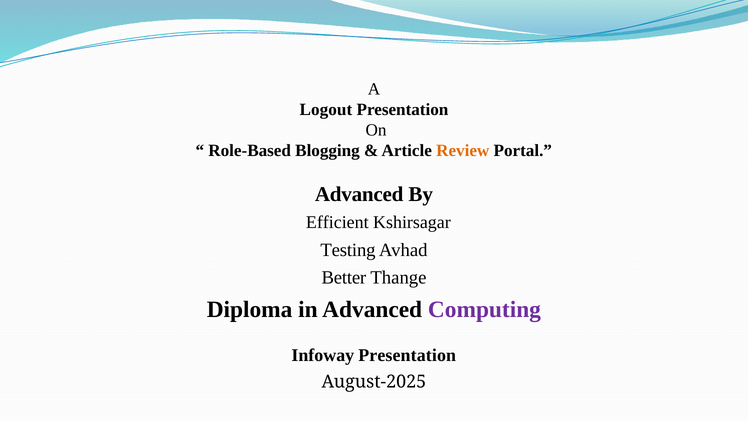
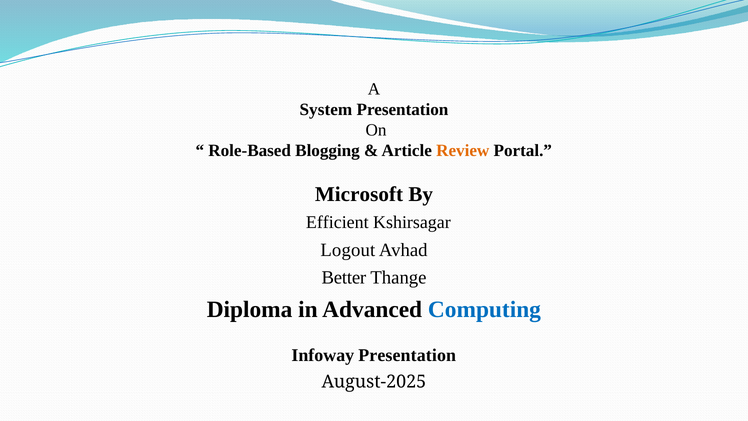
Logout: Logout -> System
Advanced at (359, 194): Advanced -> Microsoft
Testing: Testing -> Logout
Computing colour: purple -> blue
